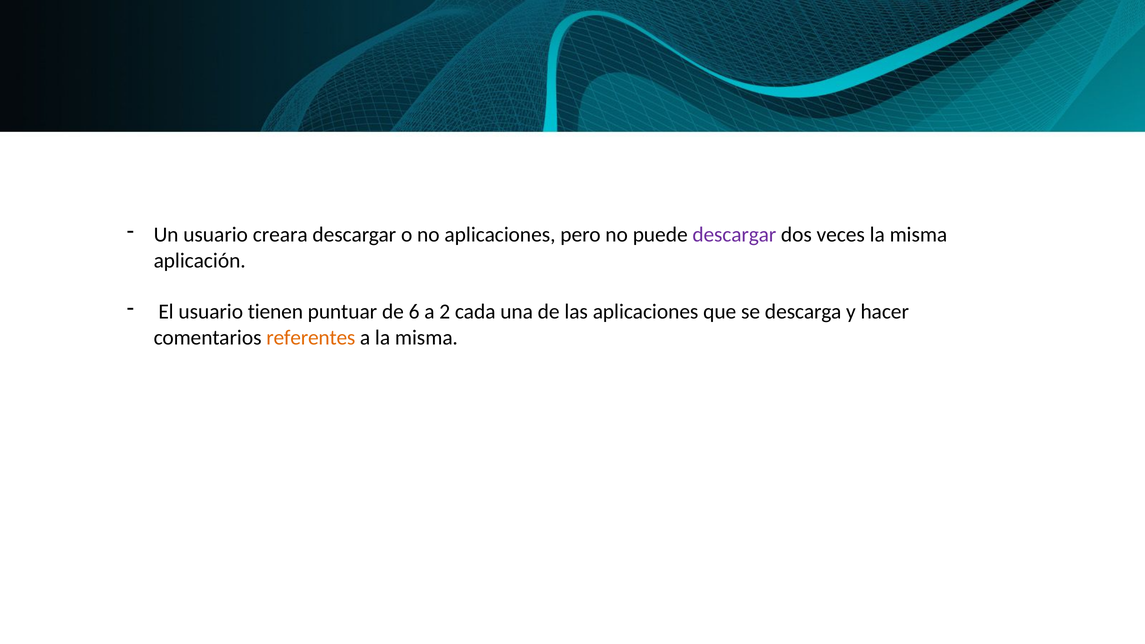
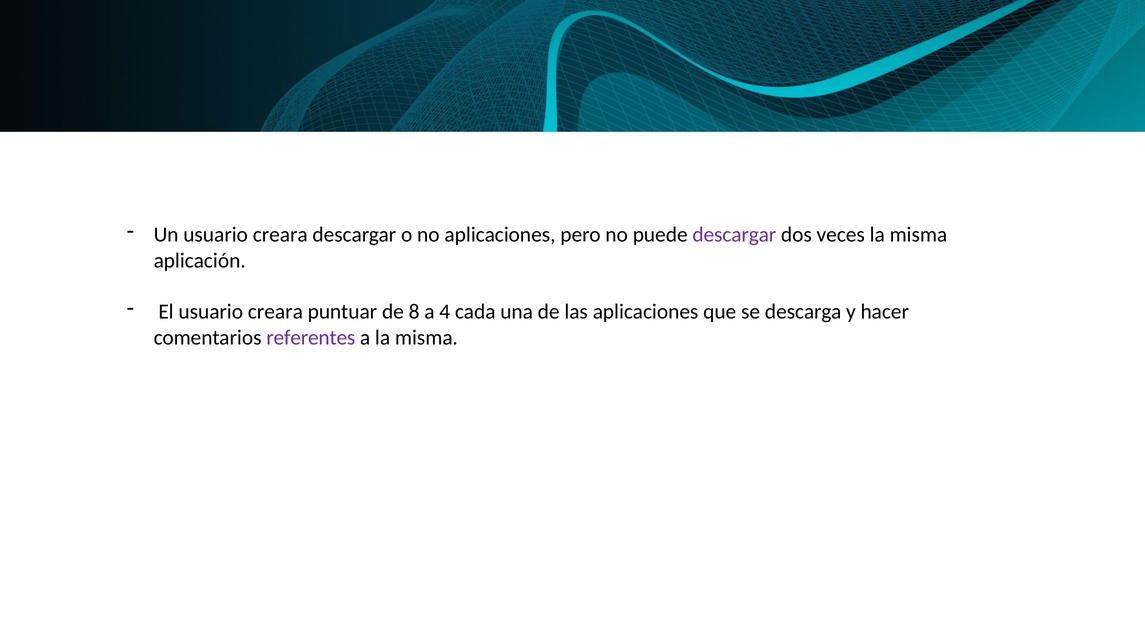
El usuario tienen: tienen -> creara
6: 6 -> 8
2: 2 -> 4
referentes colour: orange -> purple
